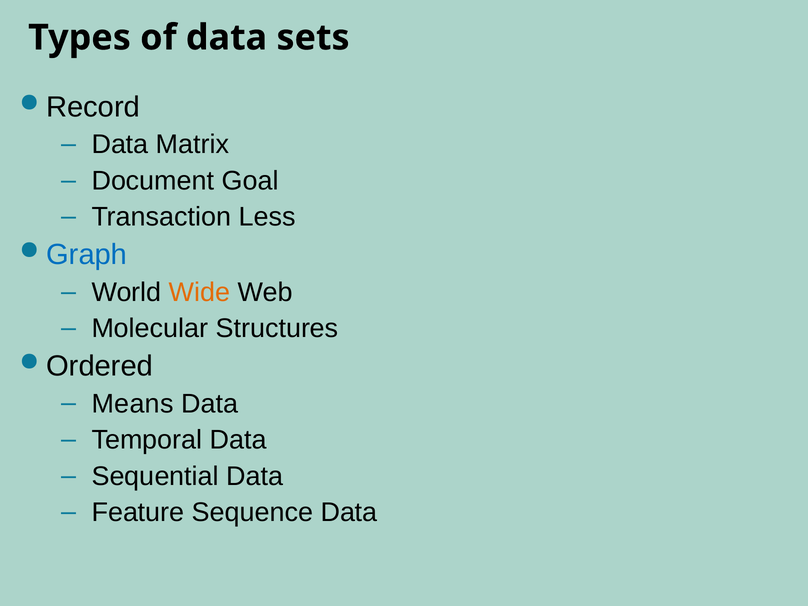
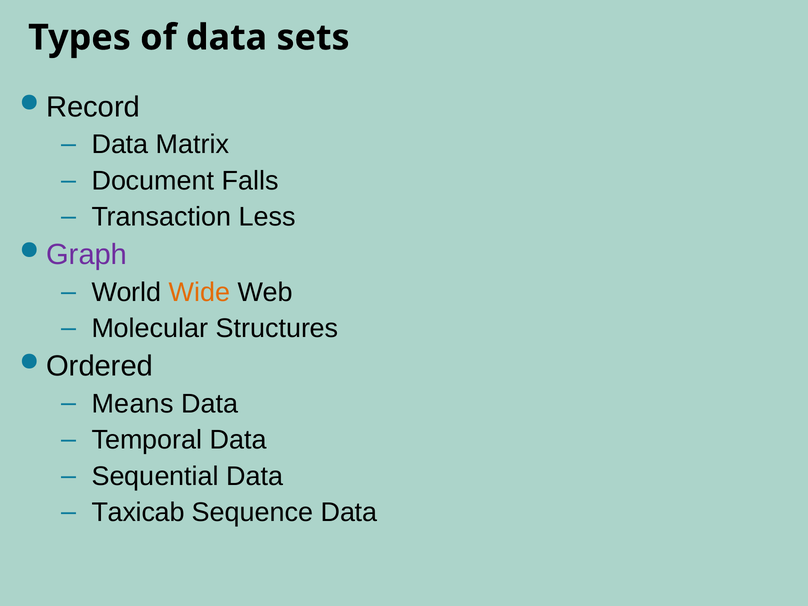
Goal: Goal -> Falls
Graph colour: blue -> purple
Feature: Feature -> Taxicab
